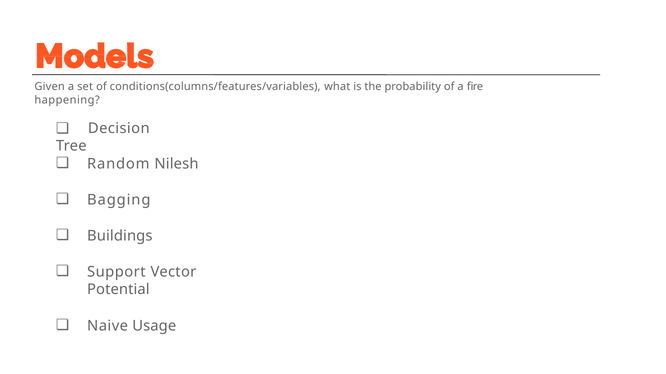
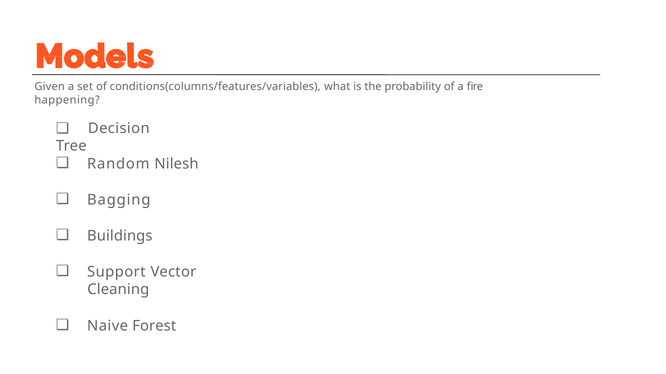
Potential: Potential -> Cleaning
Usage: Usage -> Forest
